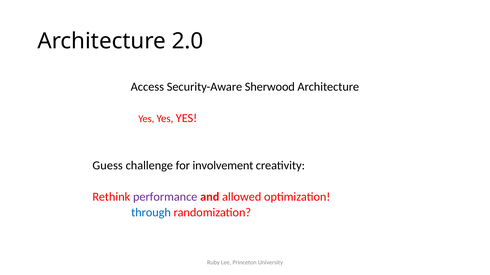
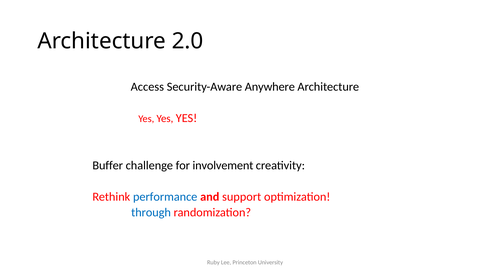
Sherwood: Sherwood -> Anywhere
Guess: Guess -> Buffer
performance colour: purple -> blue
allowed: allowed -> support
